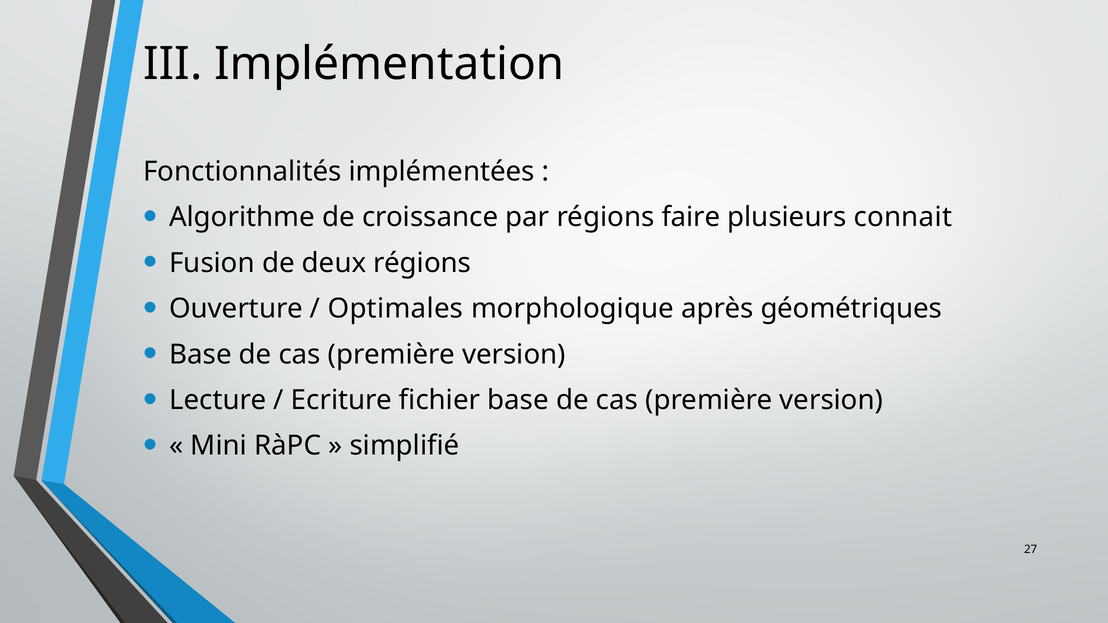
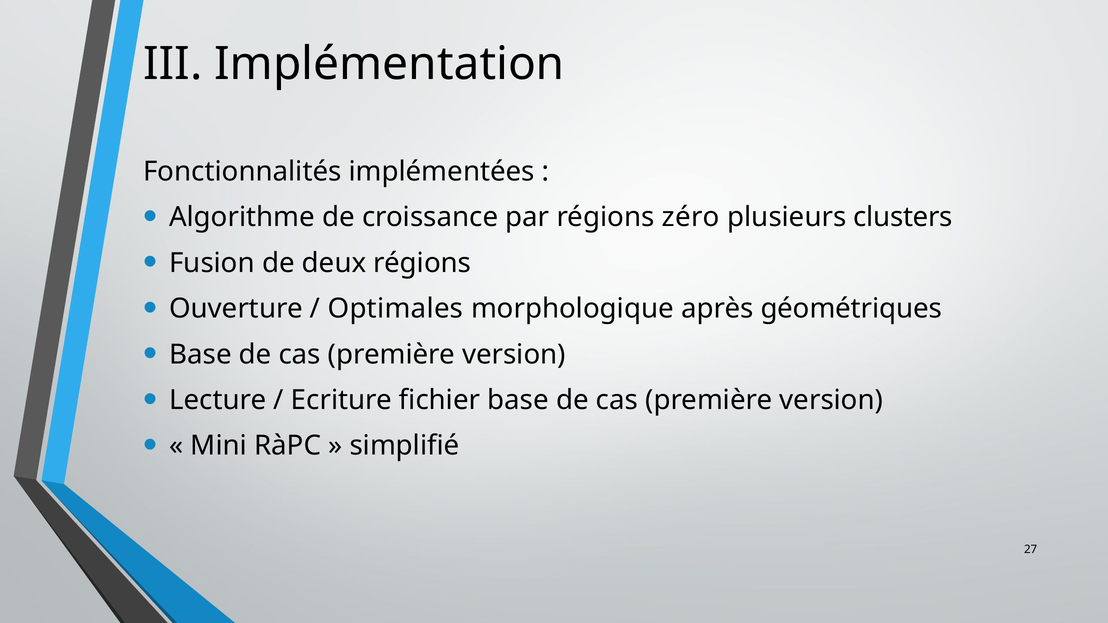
faire: faire -> zéro
connait: connait -> clusters
